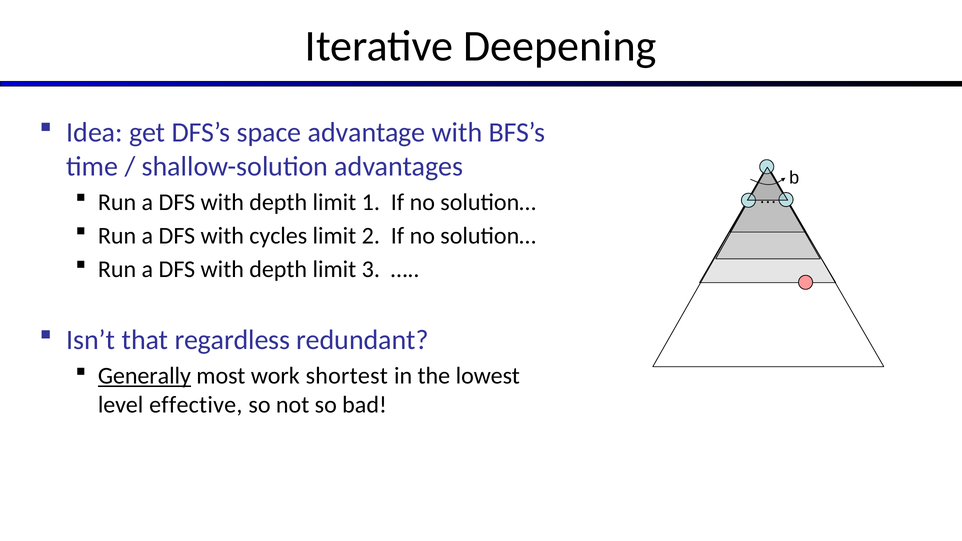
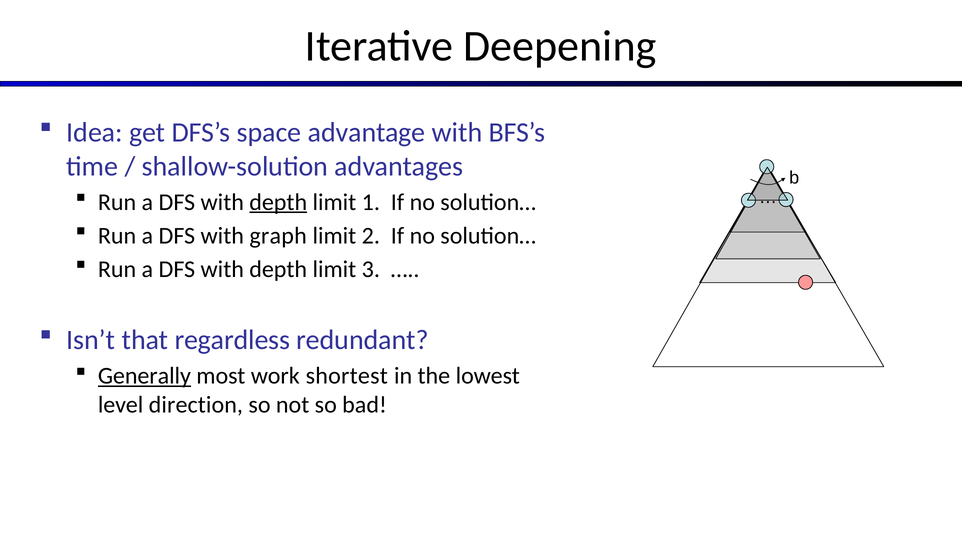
depth at (278, 202) underline: none -> present
cycles: cycles -> graph
effective: effective -> direction
